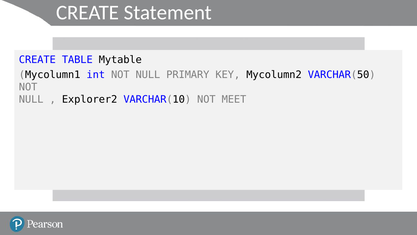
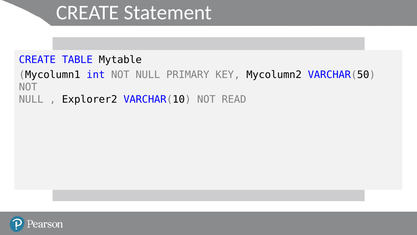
MEET: MEET -> READ
